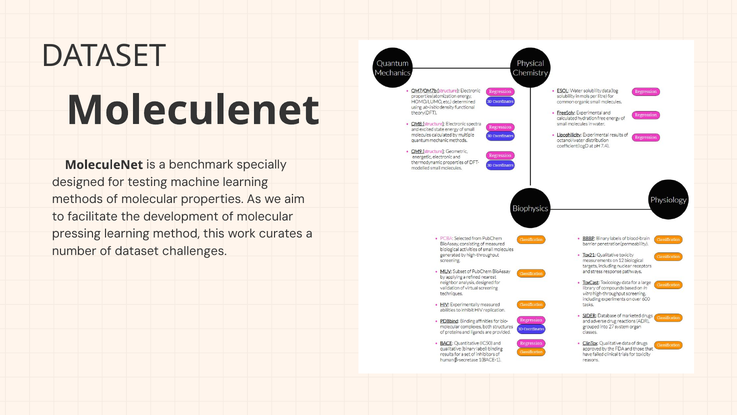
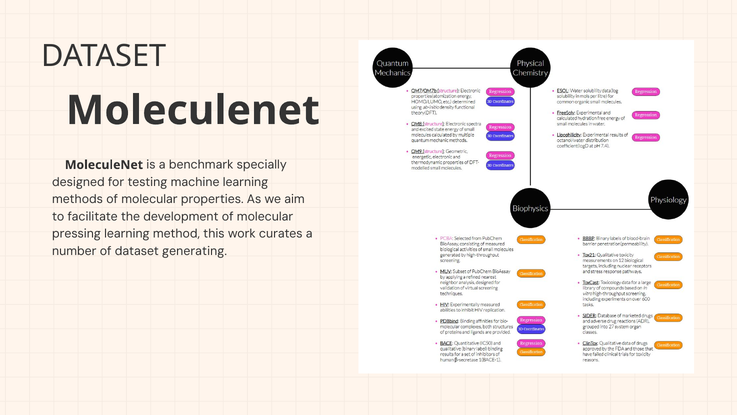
challenges: challenges -> generating
